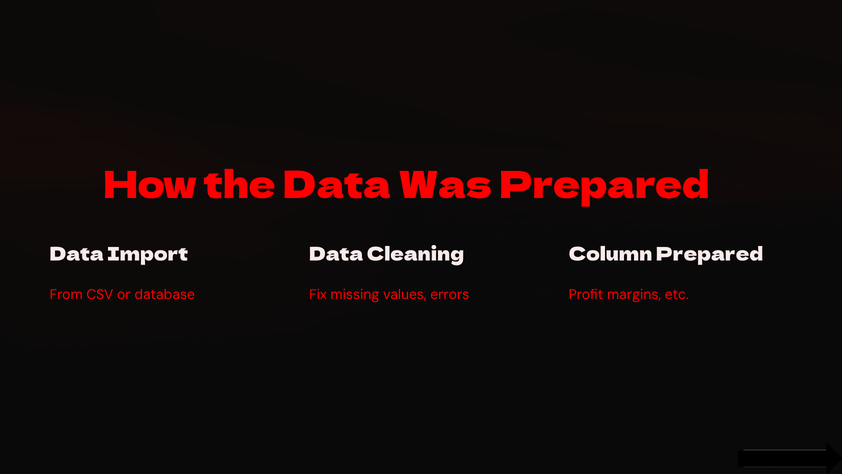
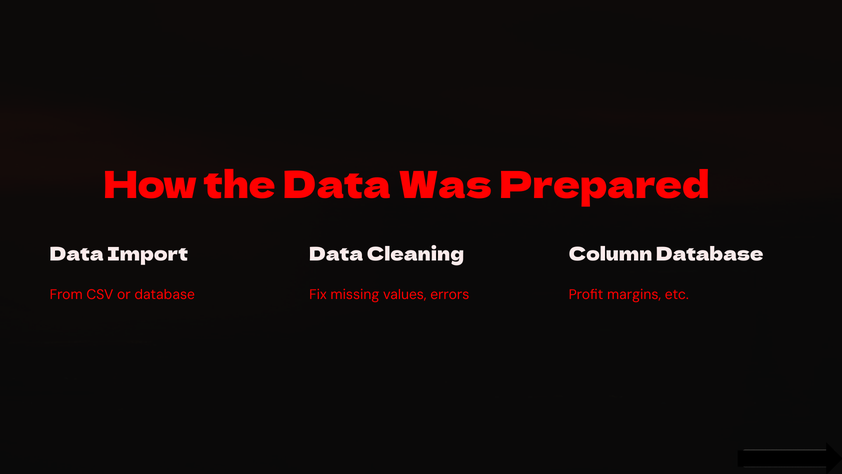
Column Prepared: Prepared -> Database
